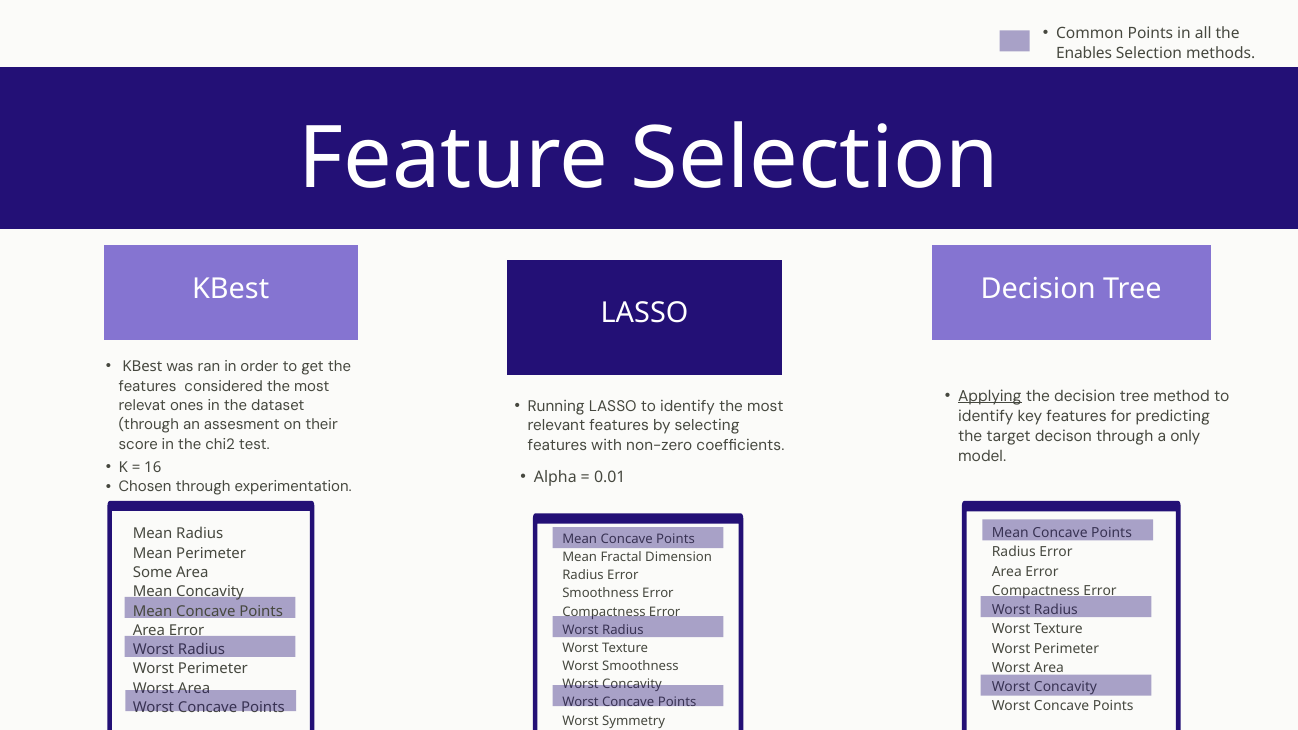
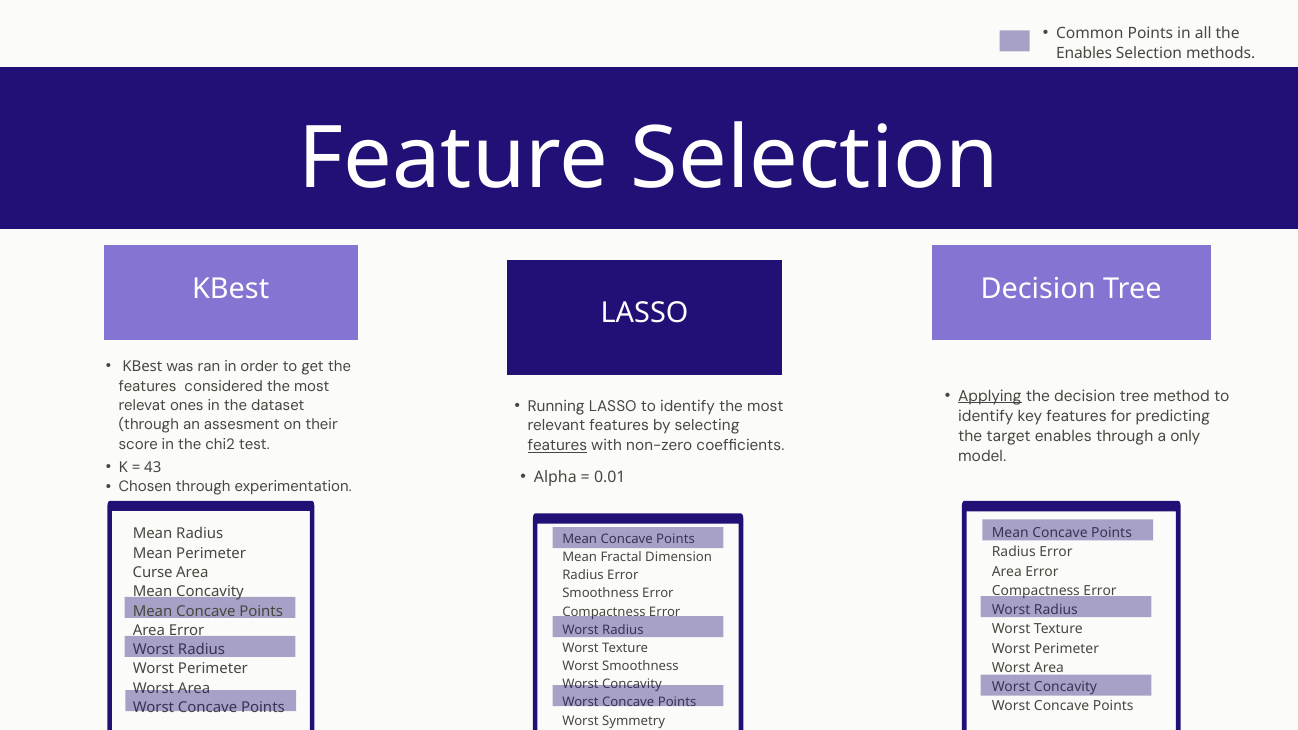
target decison: decison -> enables
features at (557, 446) underline: none -> present
16: 16 -> 43
Some: Some -> Curse
